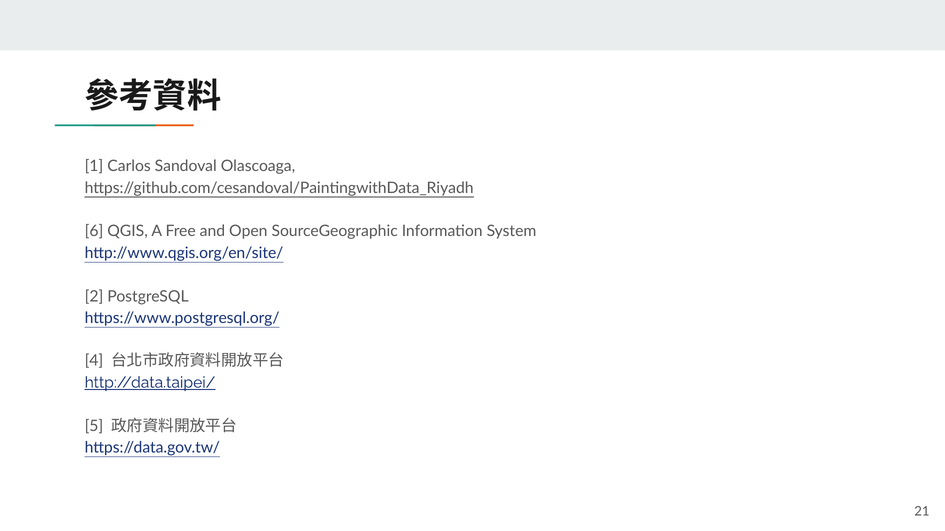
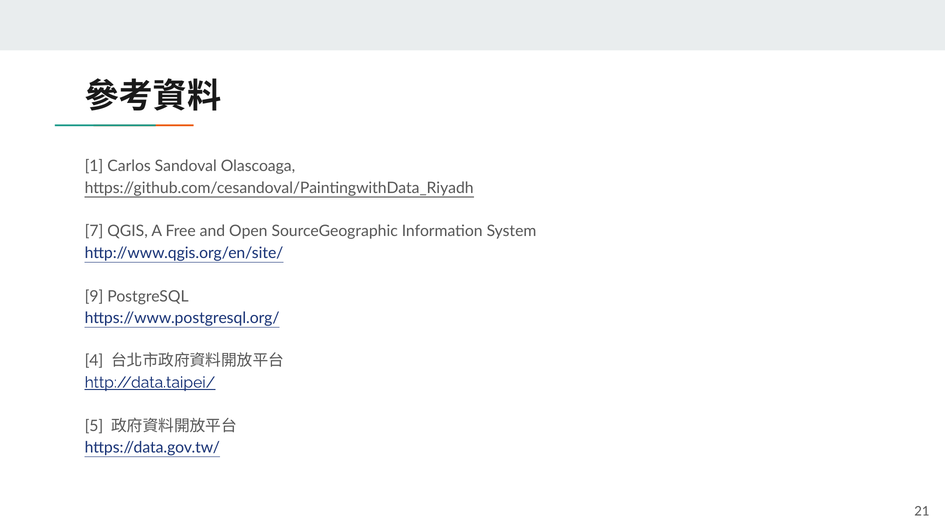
6: 6 -> 7
2: 2 -> 9
